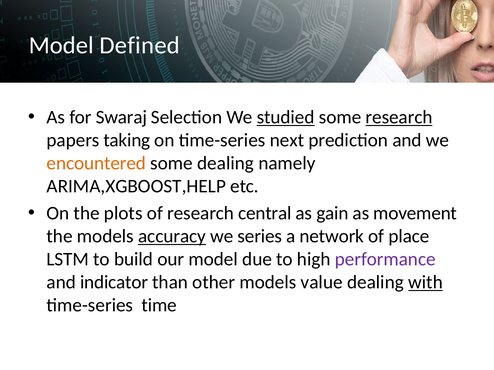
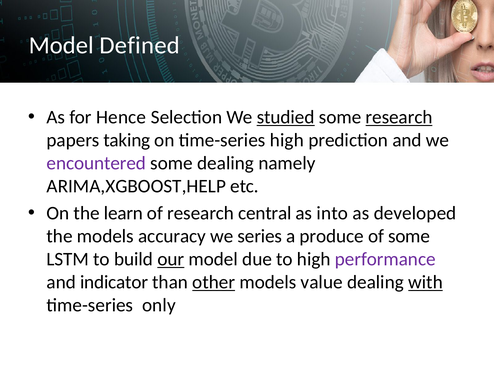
Swaraj: Swaraj -> Hence
time-series next: next -> high
encountered colour: orange -> purple
plots: plots -> learn
gain: gain -> into
movement: movement -> developed
accuracy underline: present -> none
network: network -> produce
of place: place -> some
our underline: none -> present
other underline: none -> present
time: time -> only
